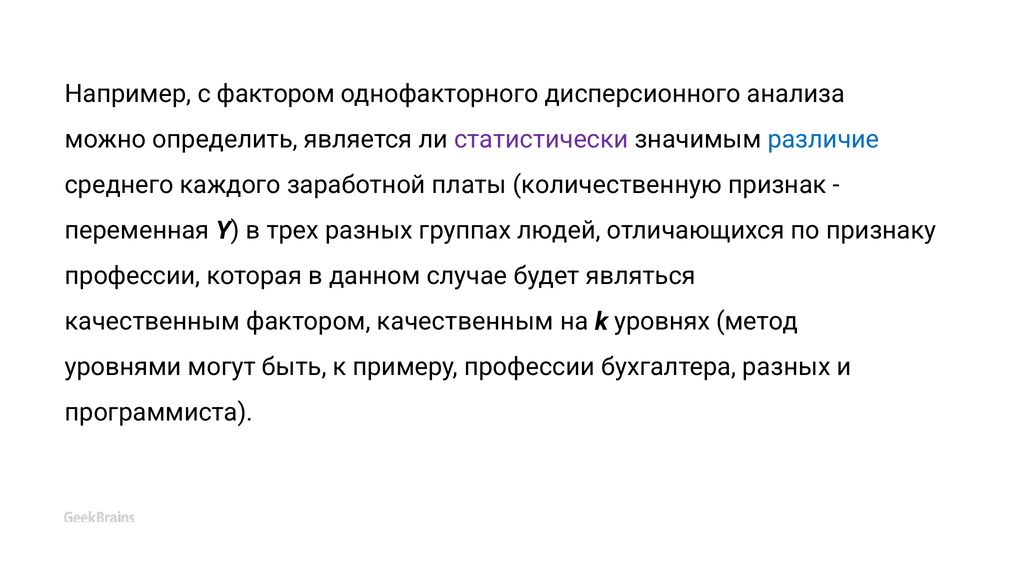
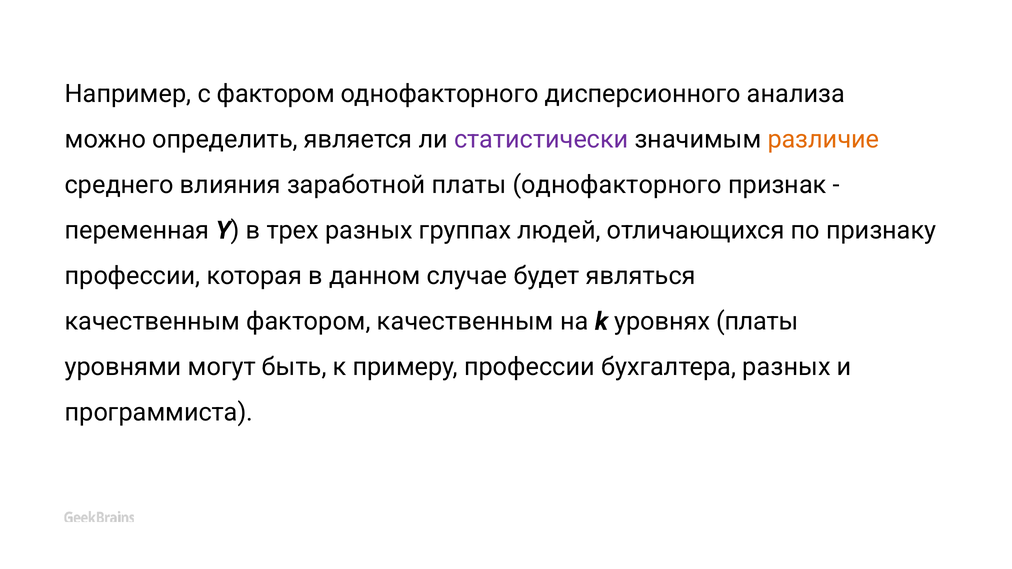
различие colour: blue -> orange
каждого: каждого -> влияния
платы количественную: количественную -> однофакторного
уровнях метод: метод -> платы
